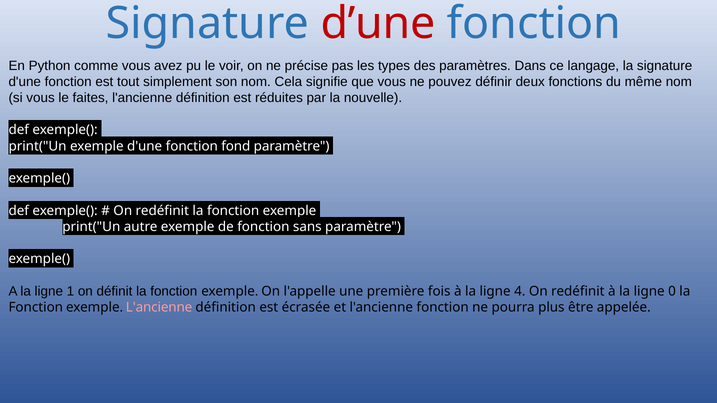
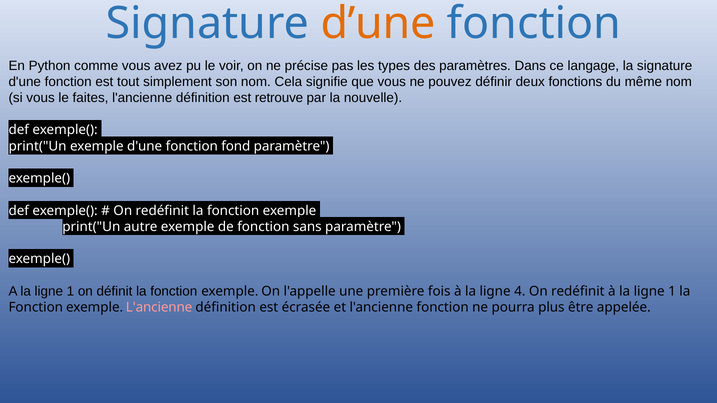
d’une colour: red -> orange
réduites: réduites -> retrouve
à la ligne 0: 0 -> 1
